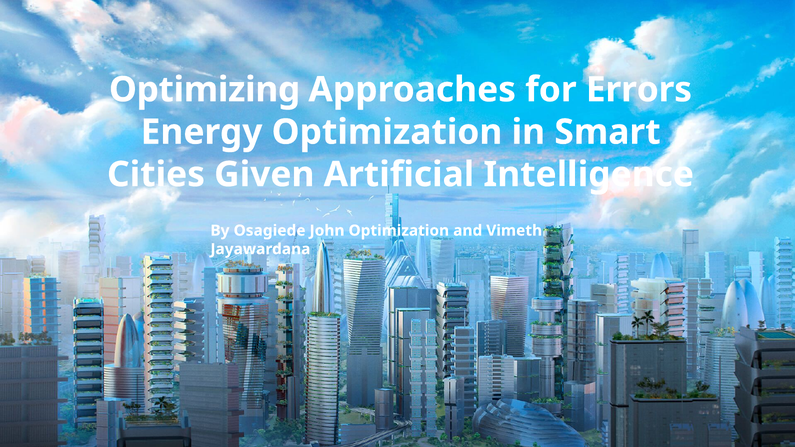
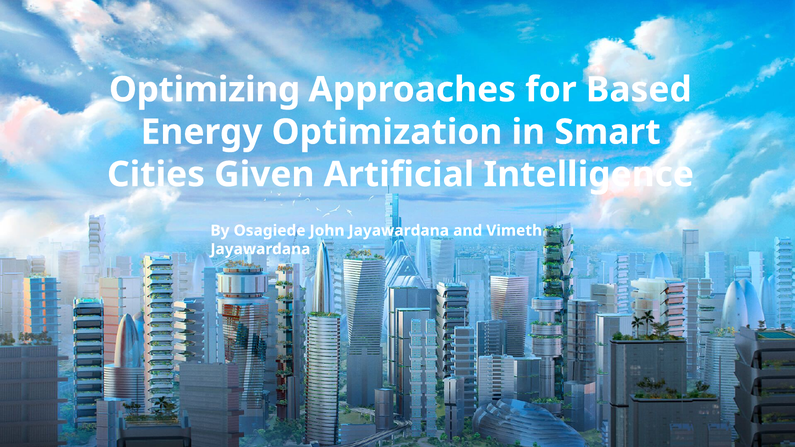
Errors: Errors -> Based
John Optimization: Optimization -> Jayawardana
